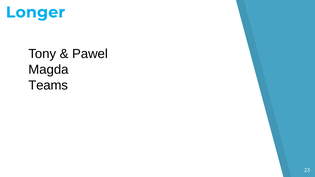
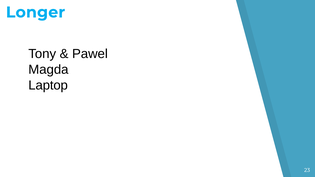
Teams: Teams -> Laptop
